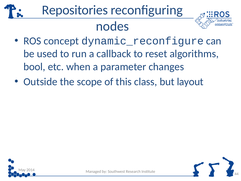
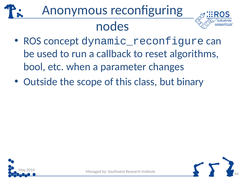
Repositories: Repositories -> Anonymous
layout: layout -> binary
